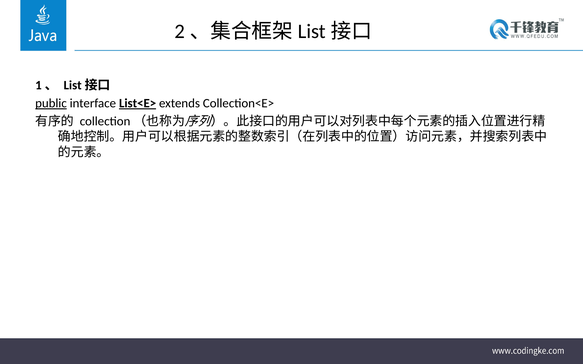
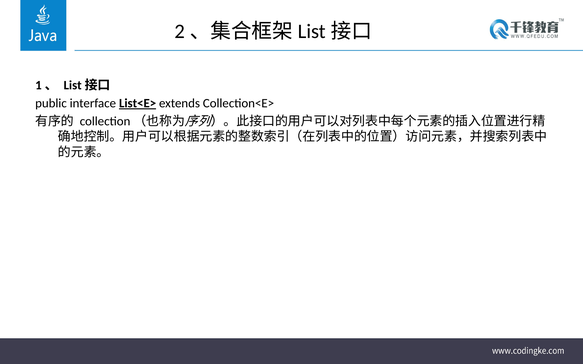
public underline: present -> none
